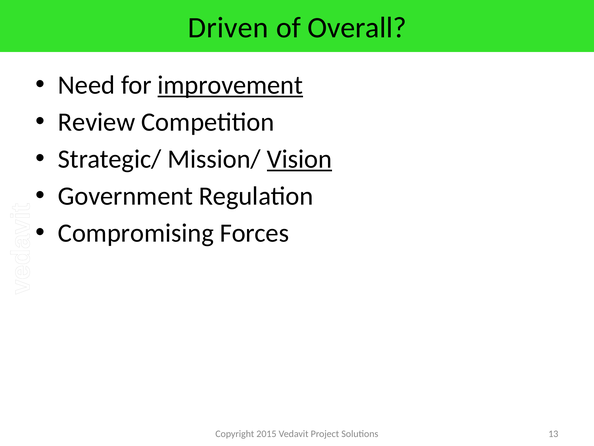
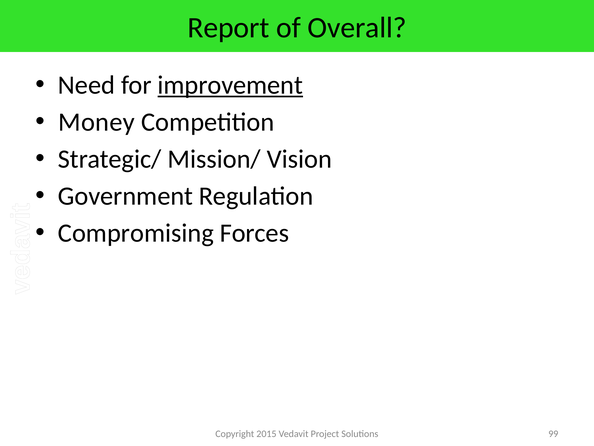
Driven: Driven -> Report
Review: Review -> Money
Vision underline: present -> none
13: 13 -> 99
